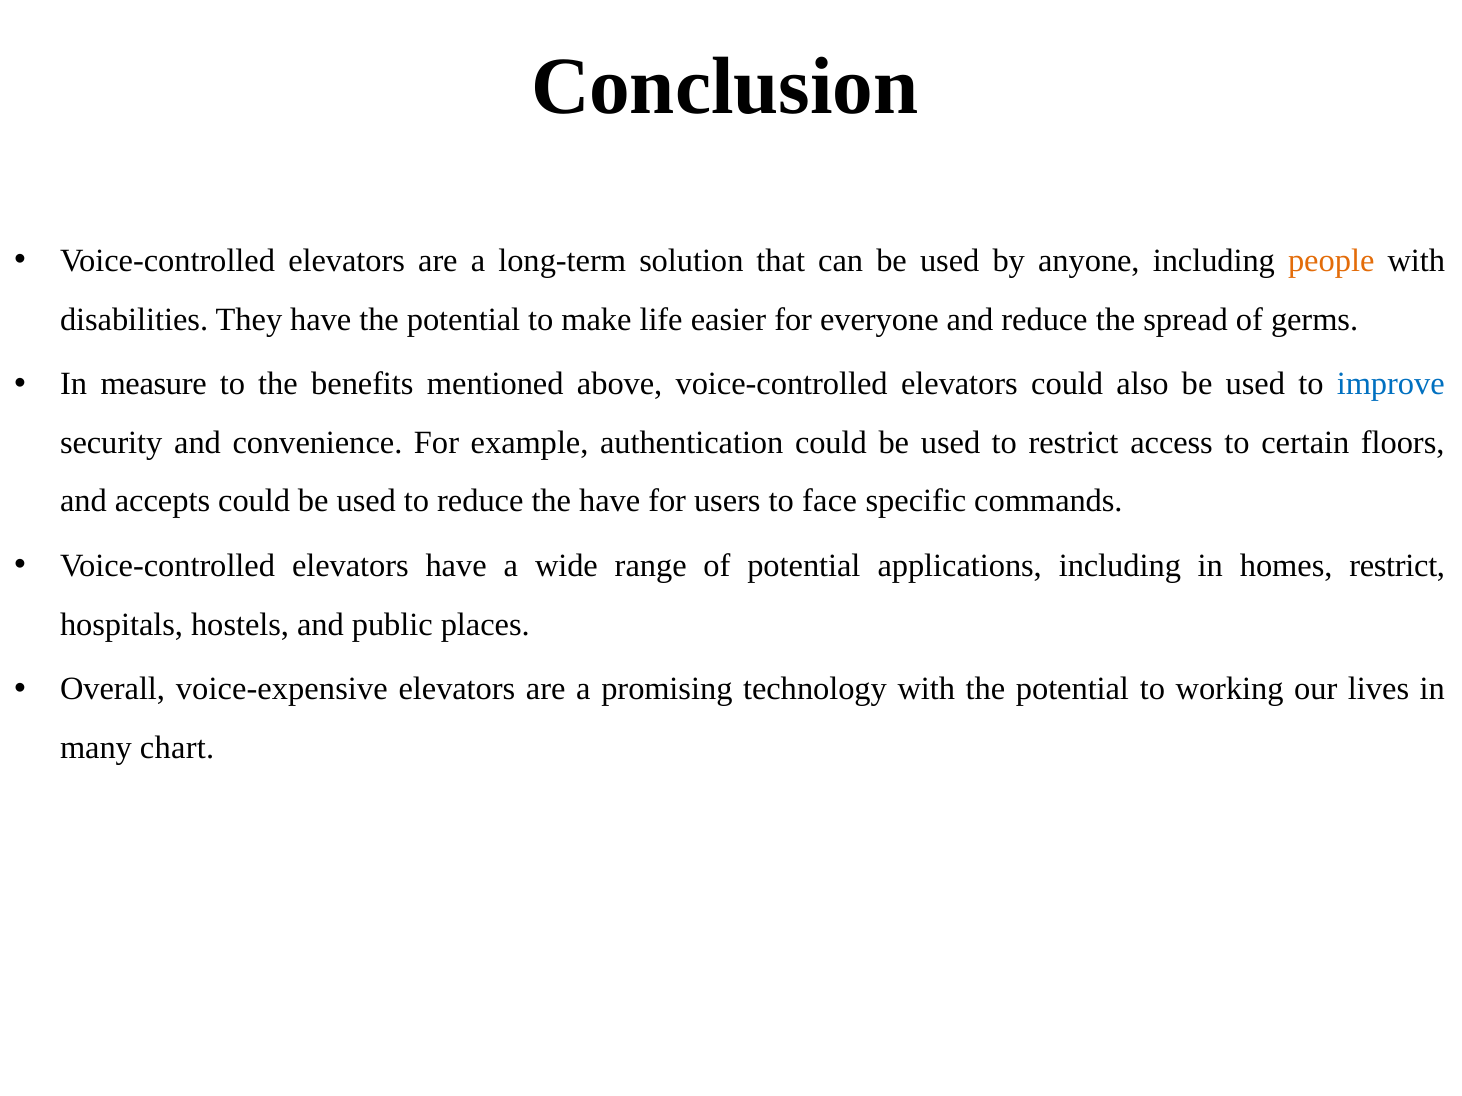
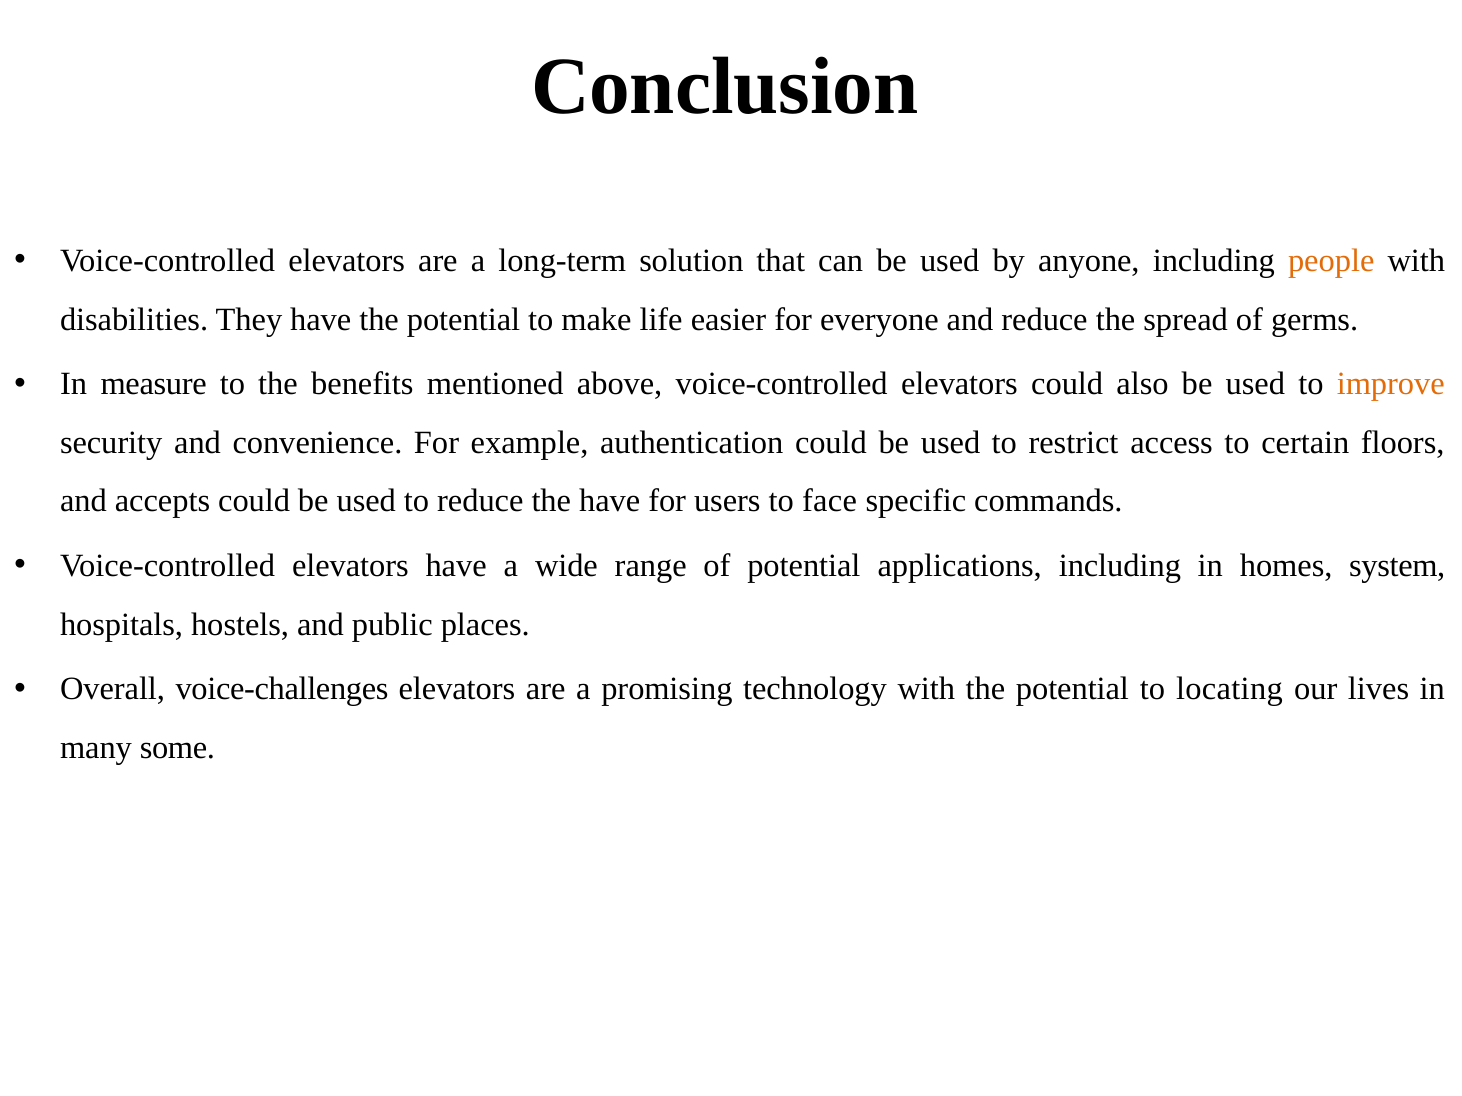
improve colour: blue -> orange
homes restrict: restrict -> system
voice-expensive: voice-expensive -> voice-challenges
working: working -> locating
chart: chart -> some
